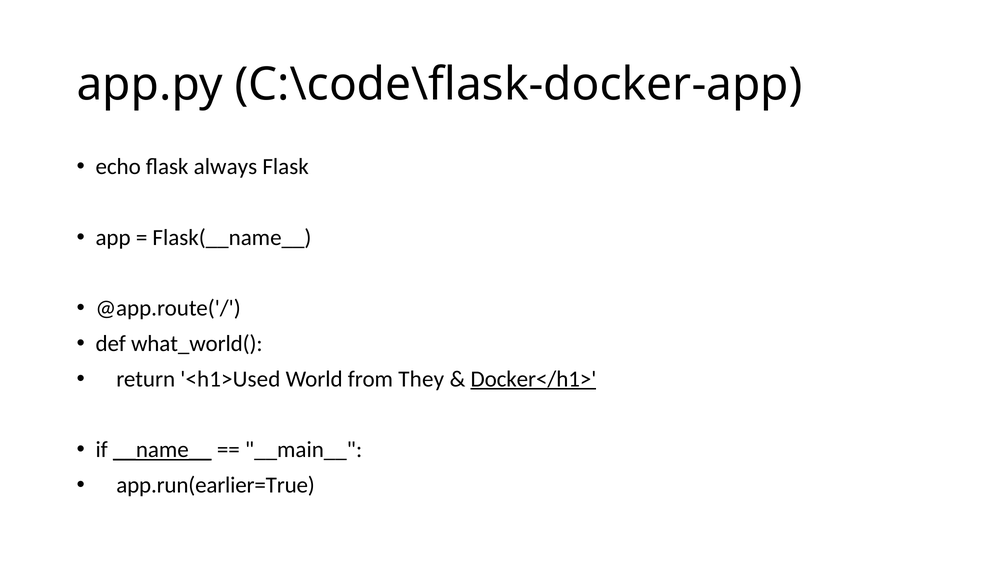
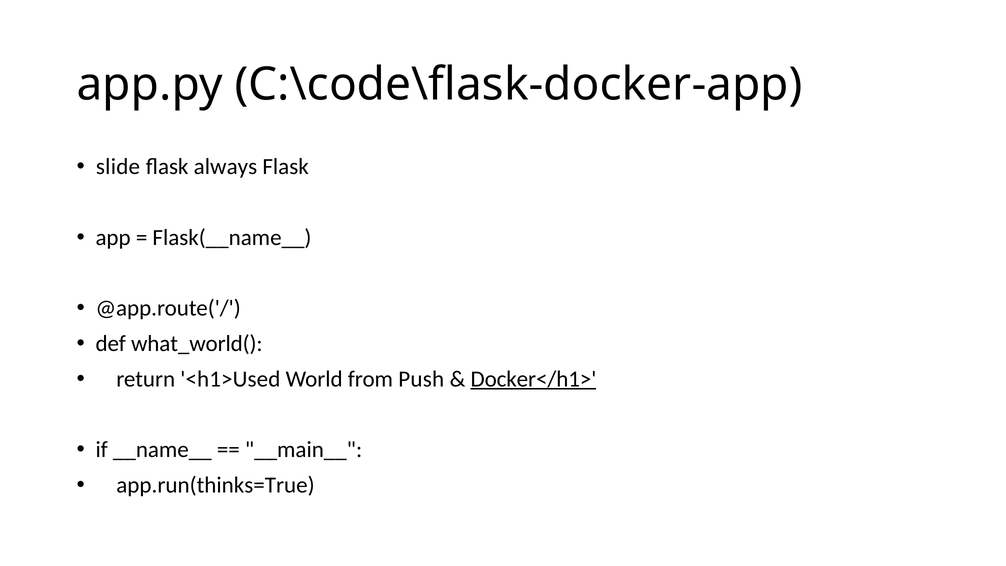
echo: echo -> slide
They: They -> Push
__name__ underline: present -> none
app.run(earlier=True: app.run(earlier=True -> app.run(thinks=True
